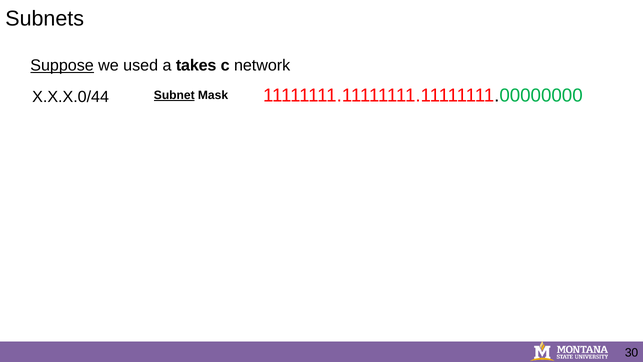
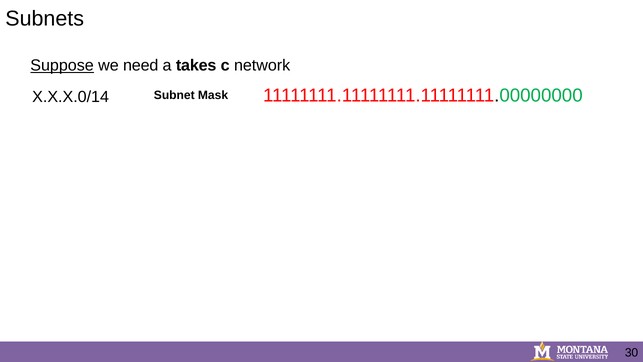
used: used -> need
Subnet underline: present -> none
X.X.X.0/44: X.X.X.0/44 -> X.X.X.0/14
